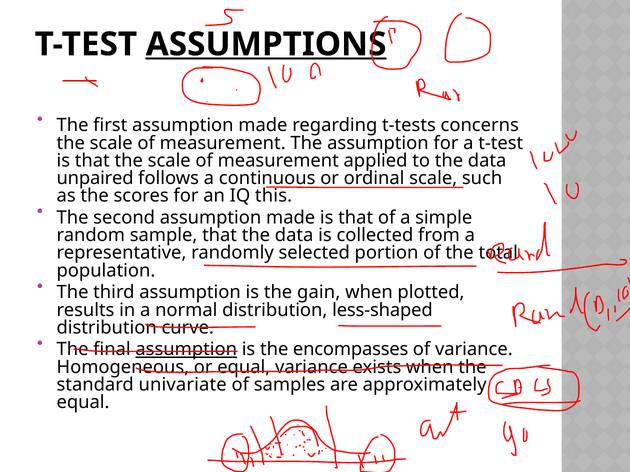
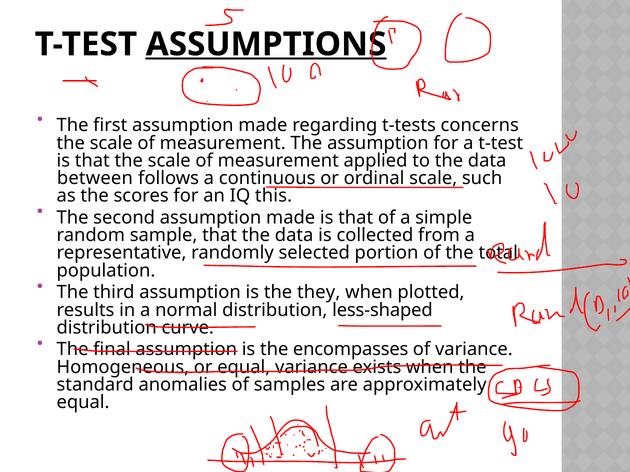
unpaired: unpaired -> between
gain: gain -> they
assumption at (186, 350) underline: present -> none
univariate: univariate -> anomalies
